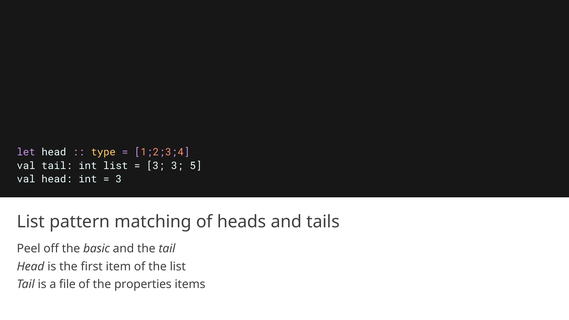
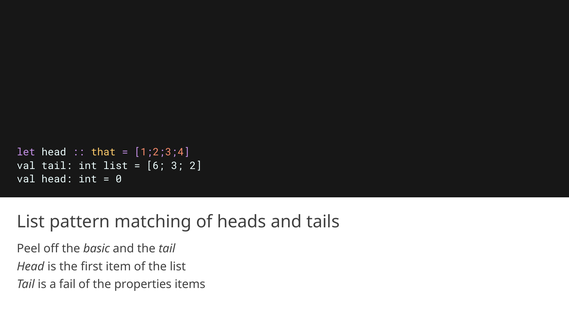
type: type -> that
3 at (156, 166): 3 -> 6
5: 5 -> 2
3 at (119, 179): 3 -> 0
file: file -> fail
